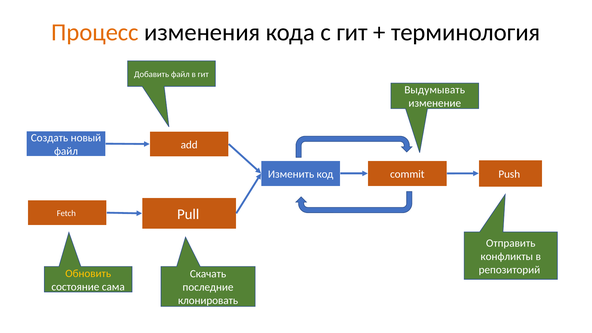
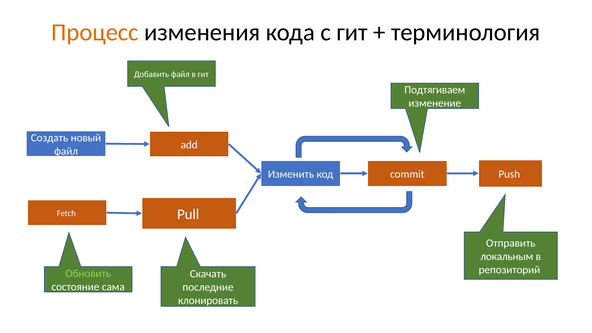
Выдумывать: Выдумывать -> Подтягиваем
конфликты: конфликты -> локальным
Обновить colour: yellow -> light green
